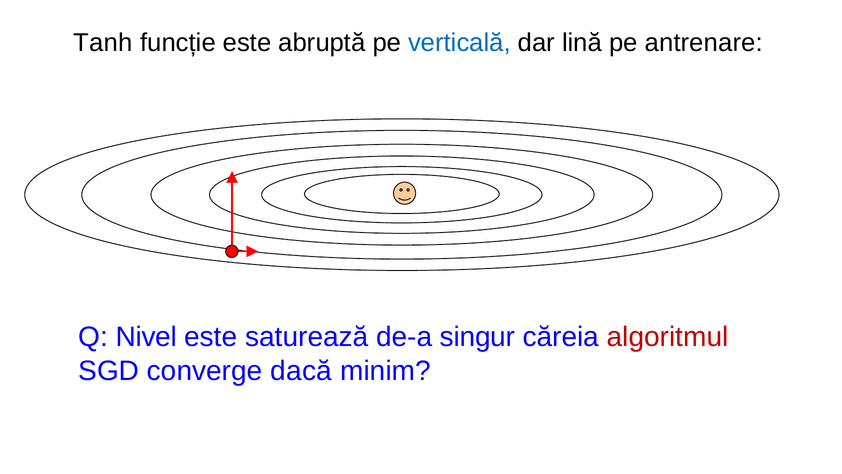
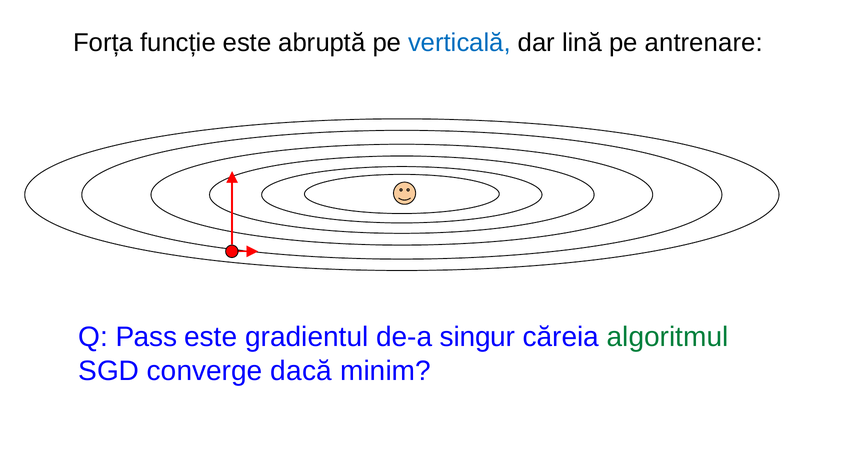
Tanh: Tanh -> Forța
Nivel: Nivel -> Pass
saturează: saturează -> gradientul
algoritmul colour: red -> green
